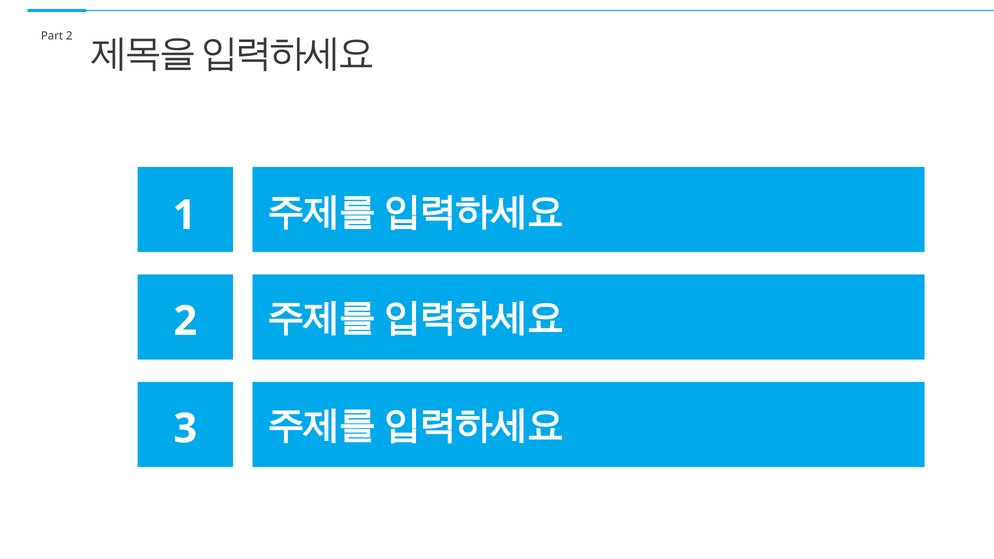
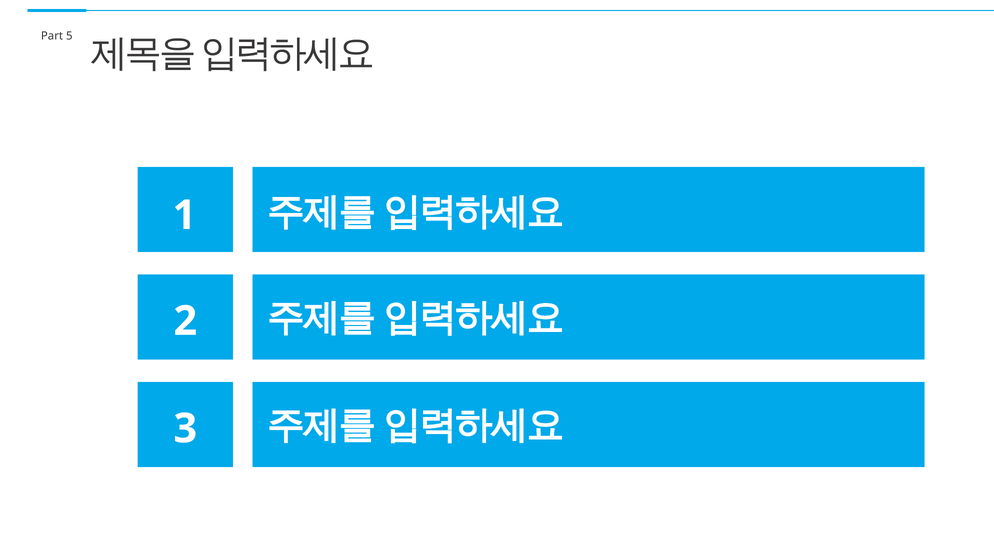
Part 2: 2 -> 5
